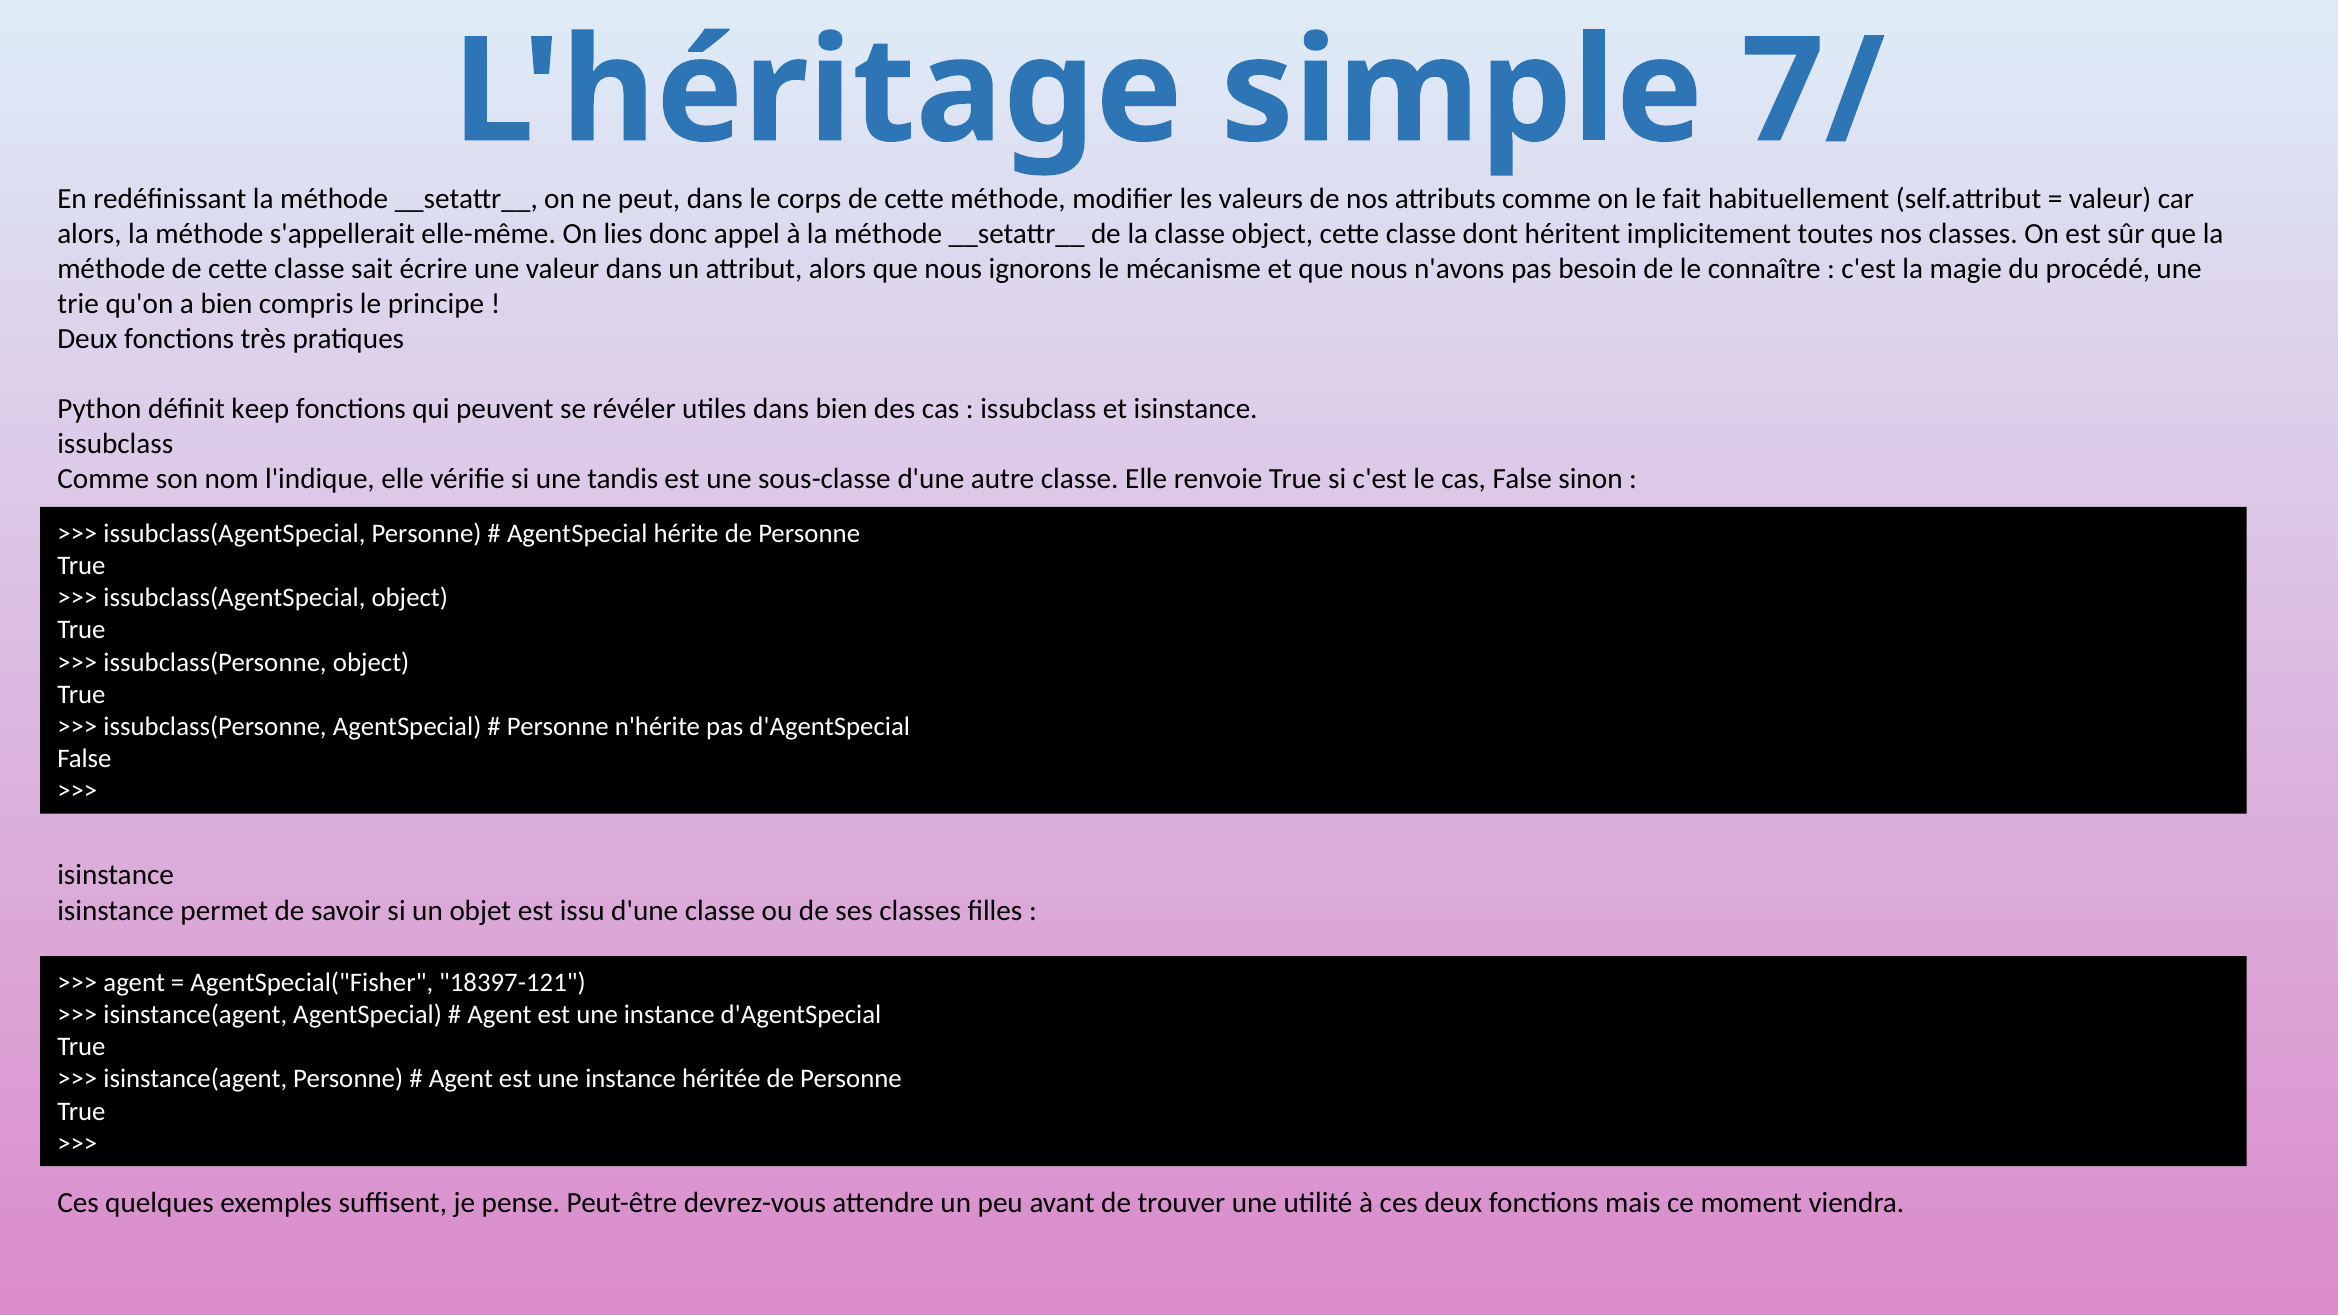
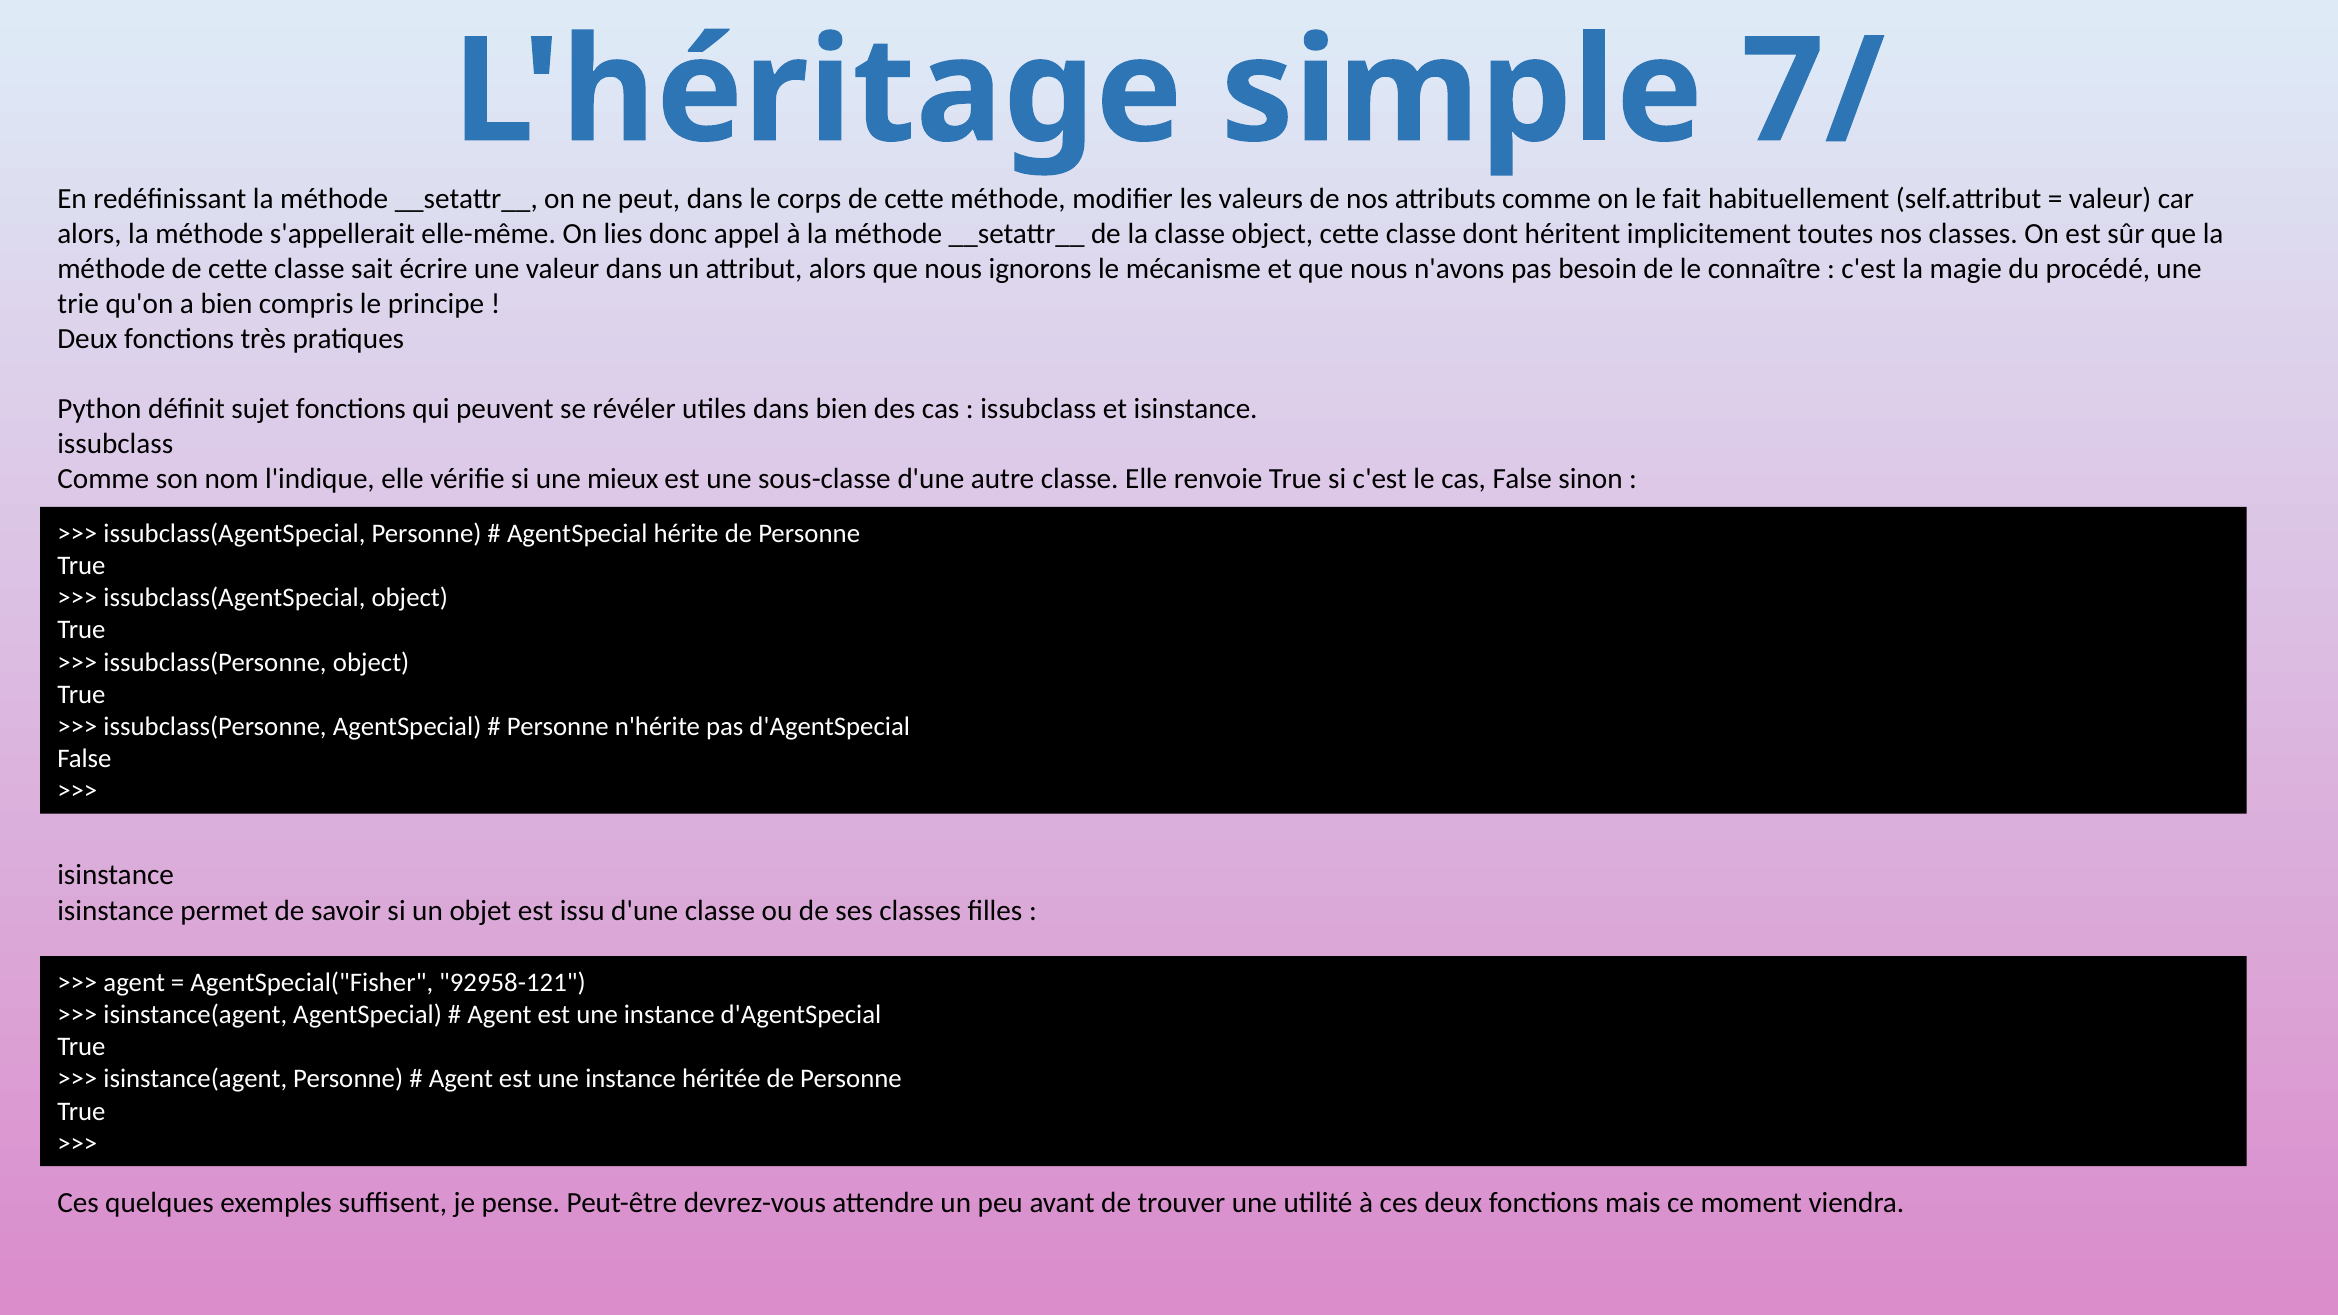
keep: keep -> sujet
tandis: tandis -> mieux
18397-121: 18397-121 -> 92958-121
